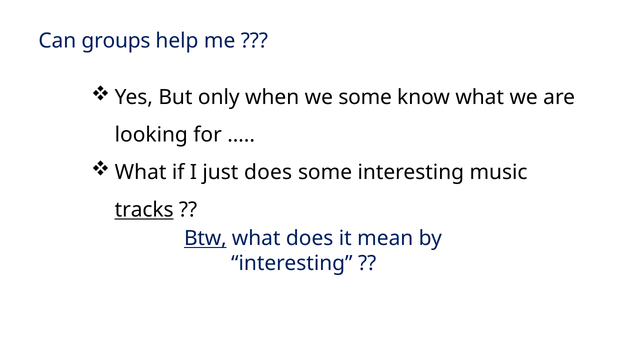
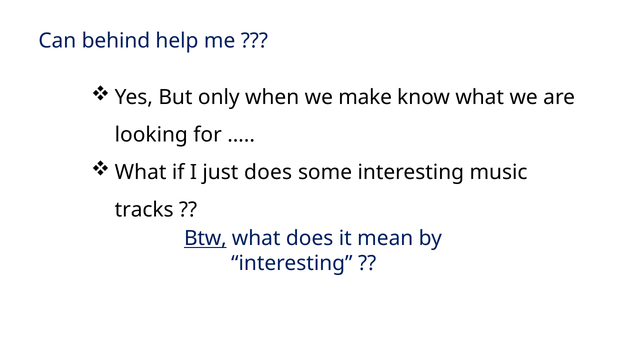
groups: groups -> behind
we some: some -> make
tracks underline: present -> none
